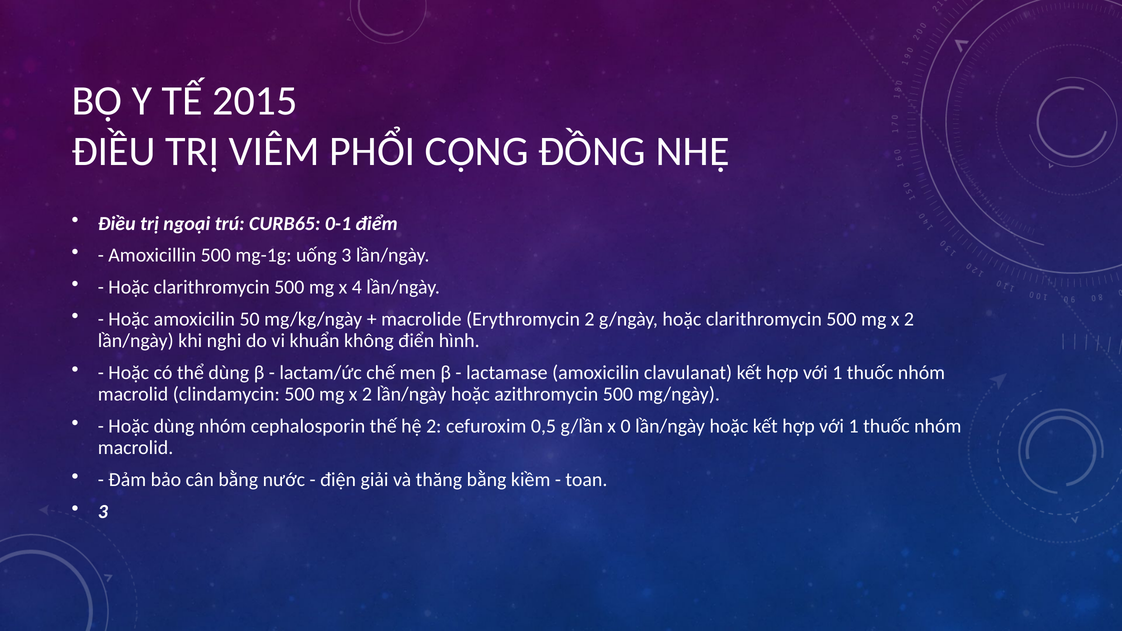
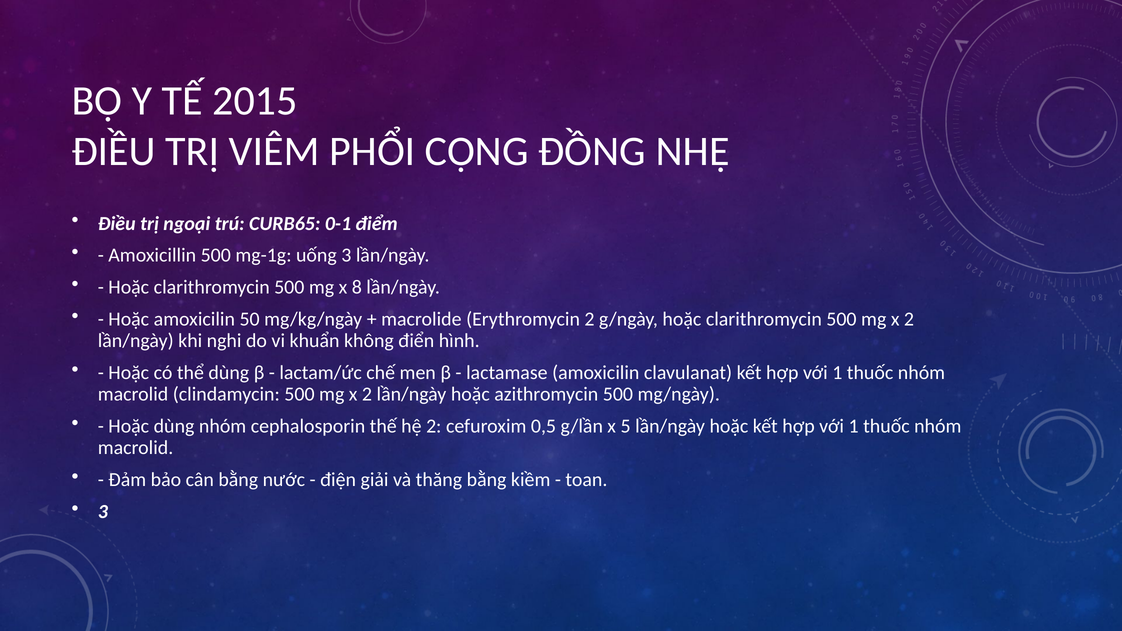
4: 4 -> 8
0: 0 -> 5
